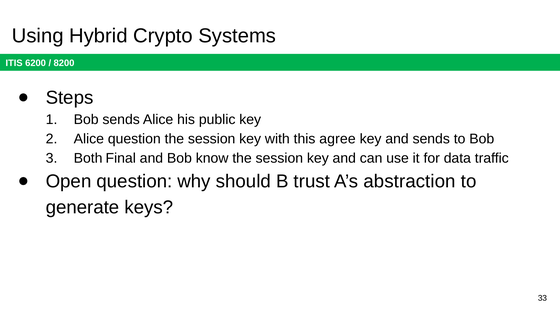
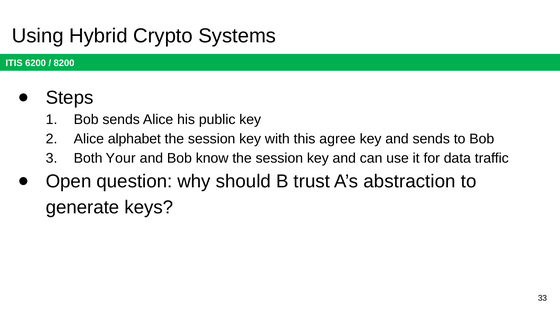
Alice question: question -> alphabet
Final: Final -> Your
